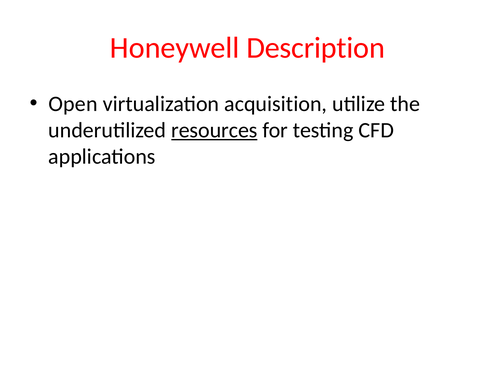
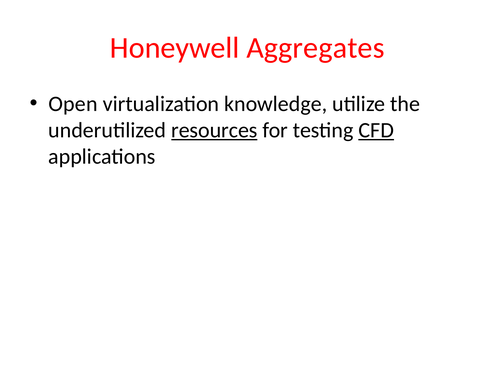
Description: Description -> Aggregates
acquisition: acquisition -> knowledge
CFD underline: none -> present
